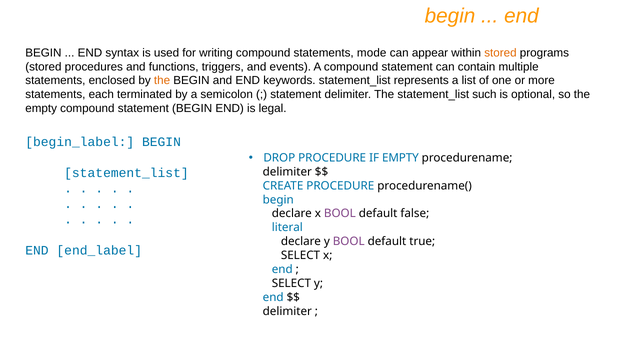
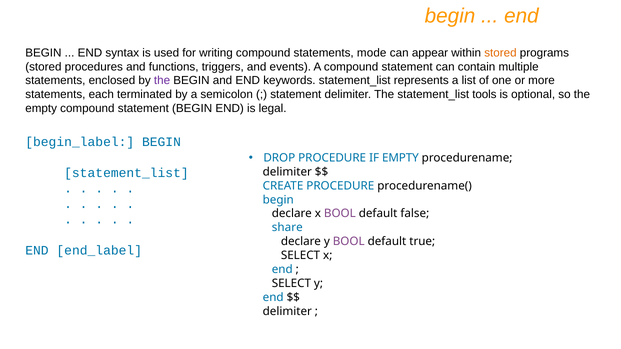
the at (162, 81) colour: orange -> purple
such: such -> tools
literal: literal -> share
